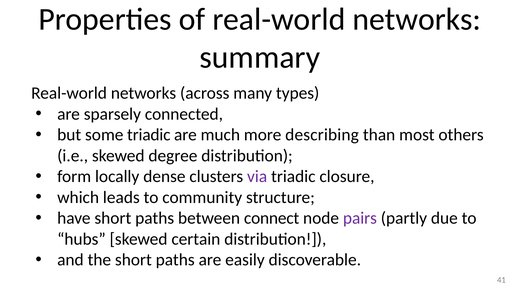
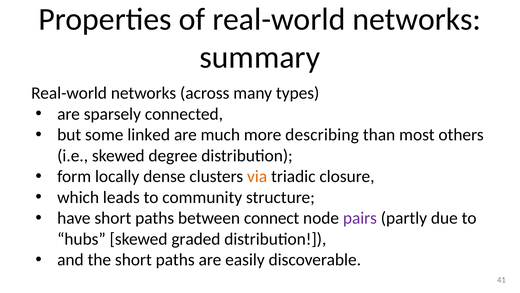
some triadic: triadic -> linked
via colour: purple -> orange
certain: certain -> graded
